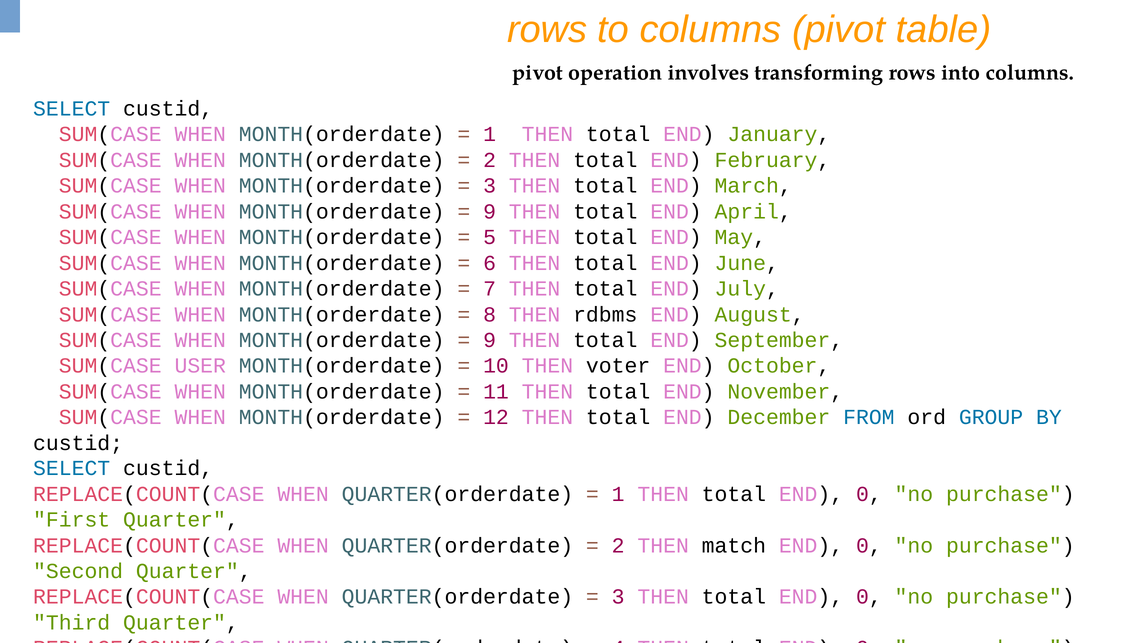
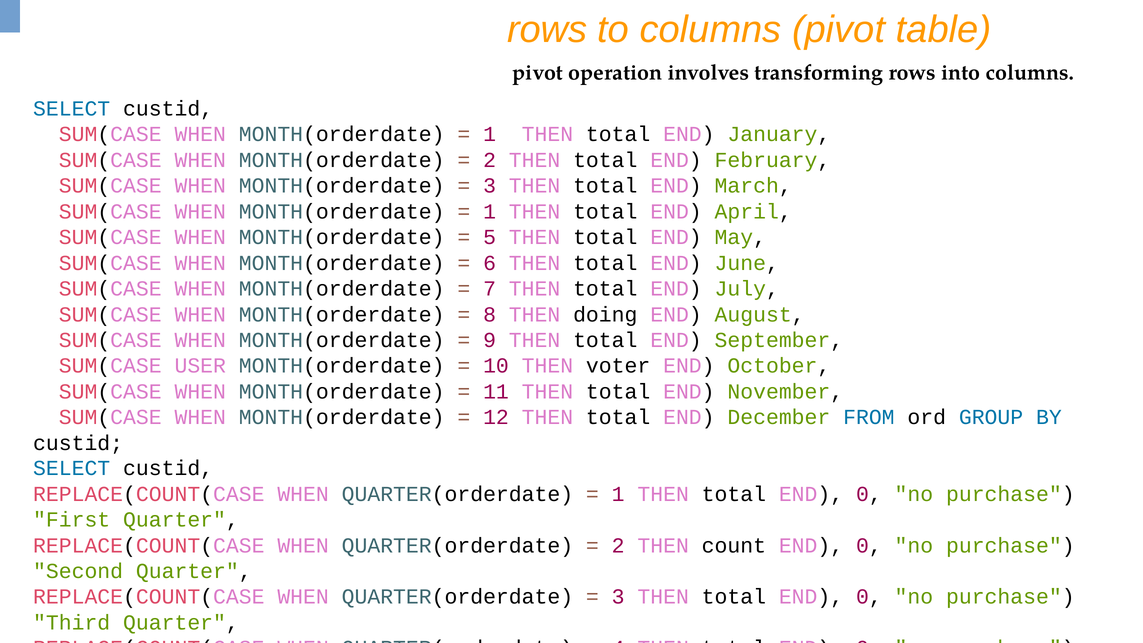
9 at (490, 212): 9 -> 1
rdbms: rdbms -> doing
match: match -> count
